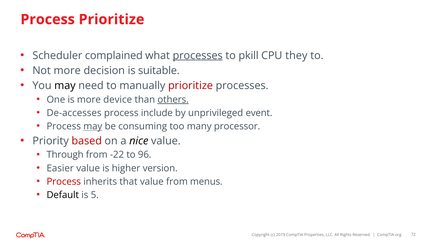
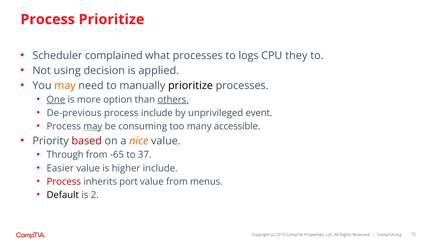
processes at (198, 55) underline: present -> none
pkill: pkill -> logs
Not more: more -> using
suitable: suitable -> applied
may at (65, 86) colour: black -> orange
prioritize at (191, 86) colour: red -> black
One underline: none -> present
device: device -> option
De-accesses: De-accesses -> De-previous
processor: processor -> accessible
nice colour: black -> orange
-22: -22 -> -65
96: 96 -> 37
higher version: version -> include
that: that -> port
5: 5 -> 2
